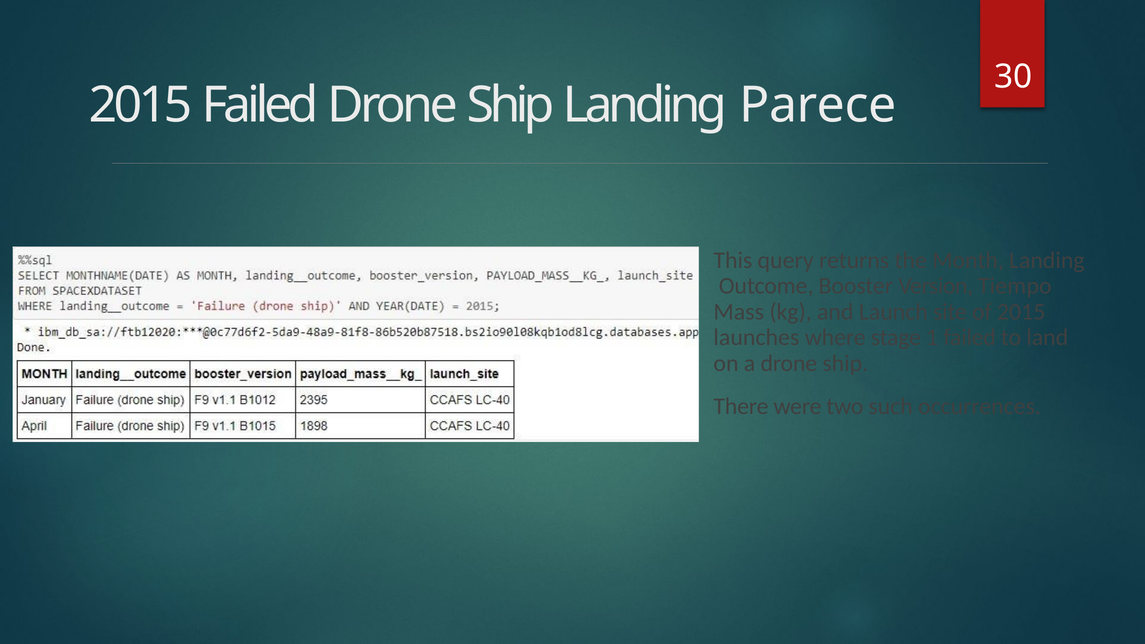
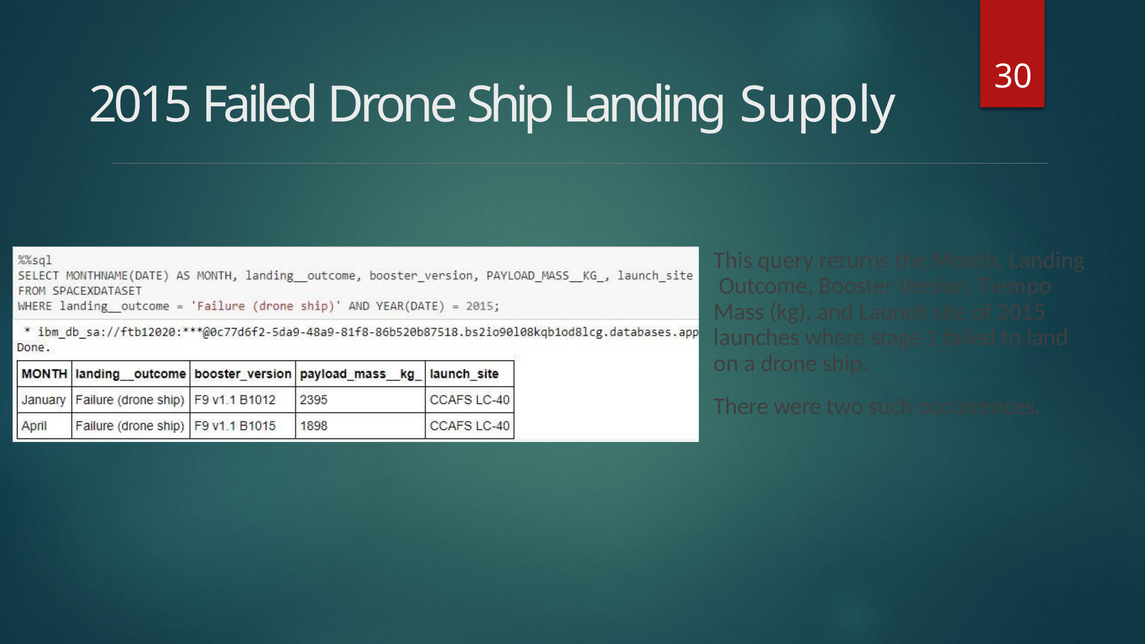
Parece: Parece -> Supply
